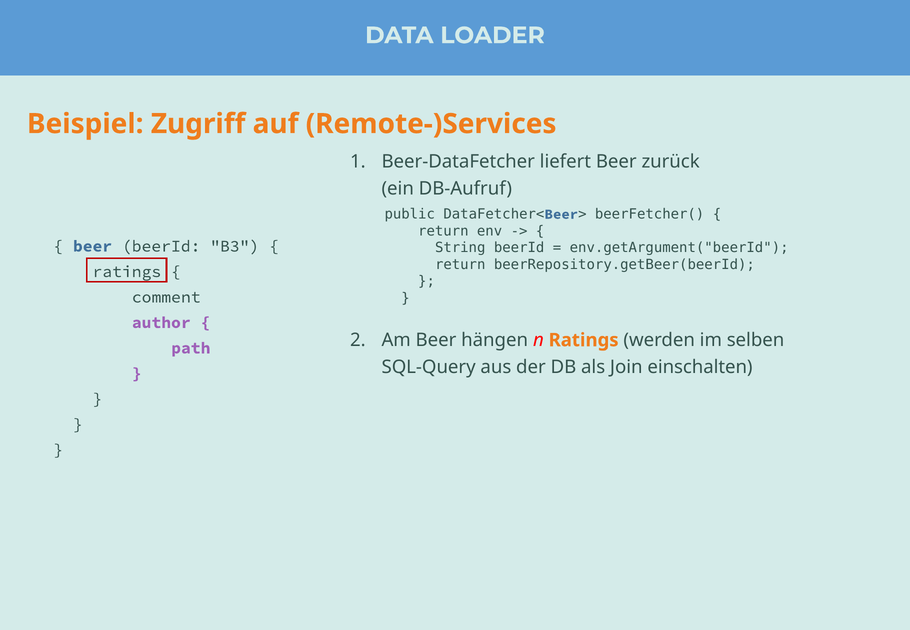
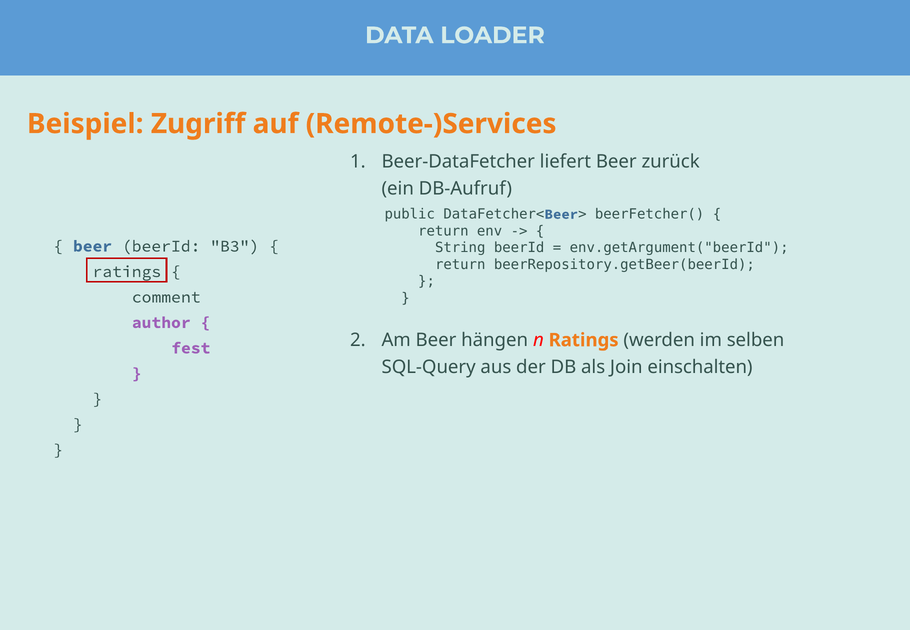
path: path -> fest
